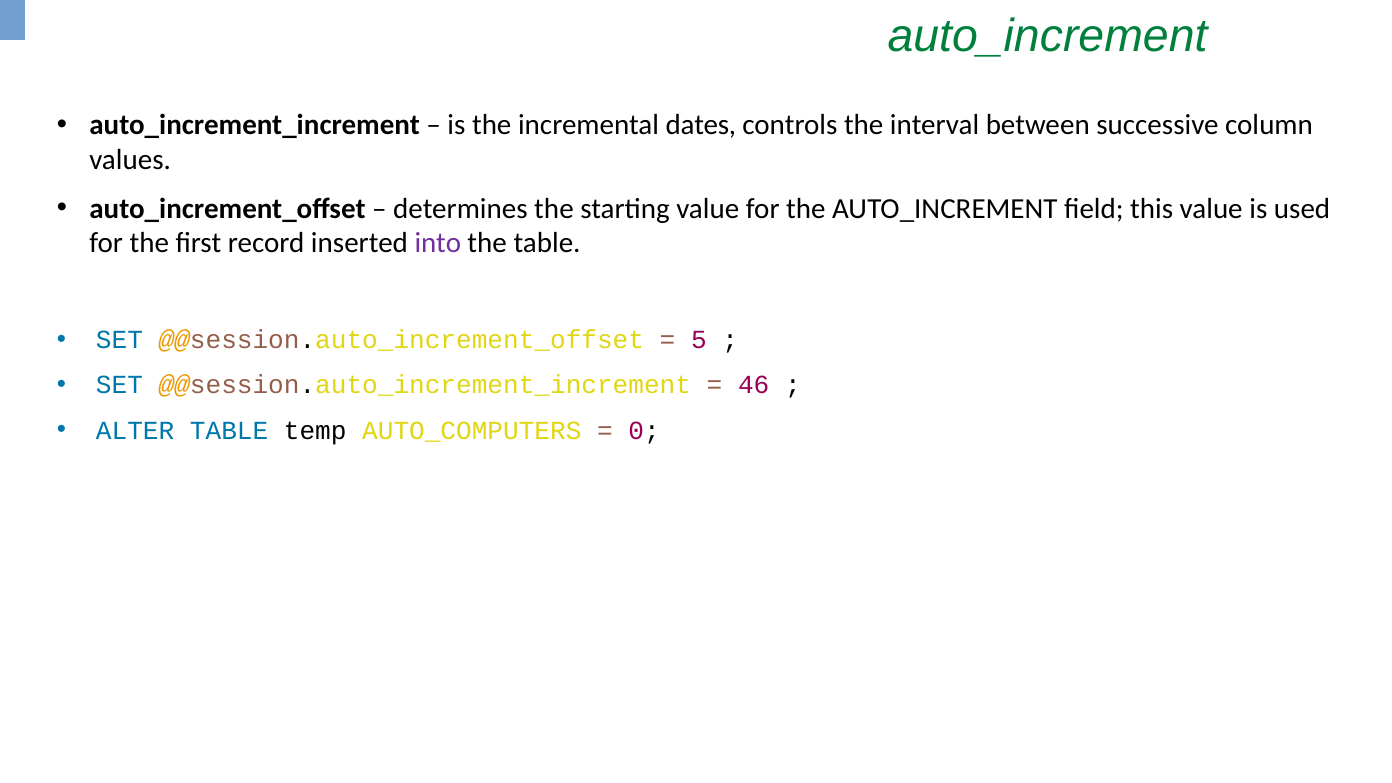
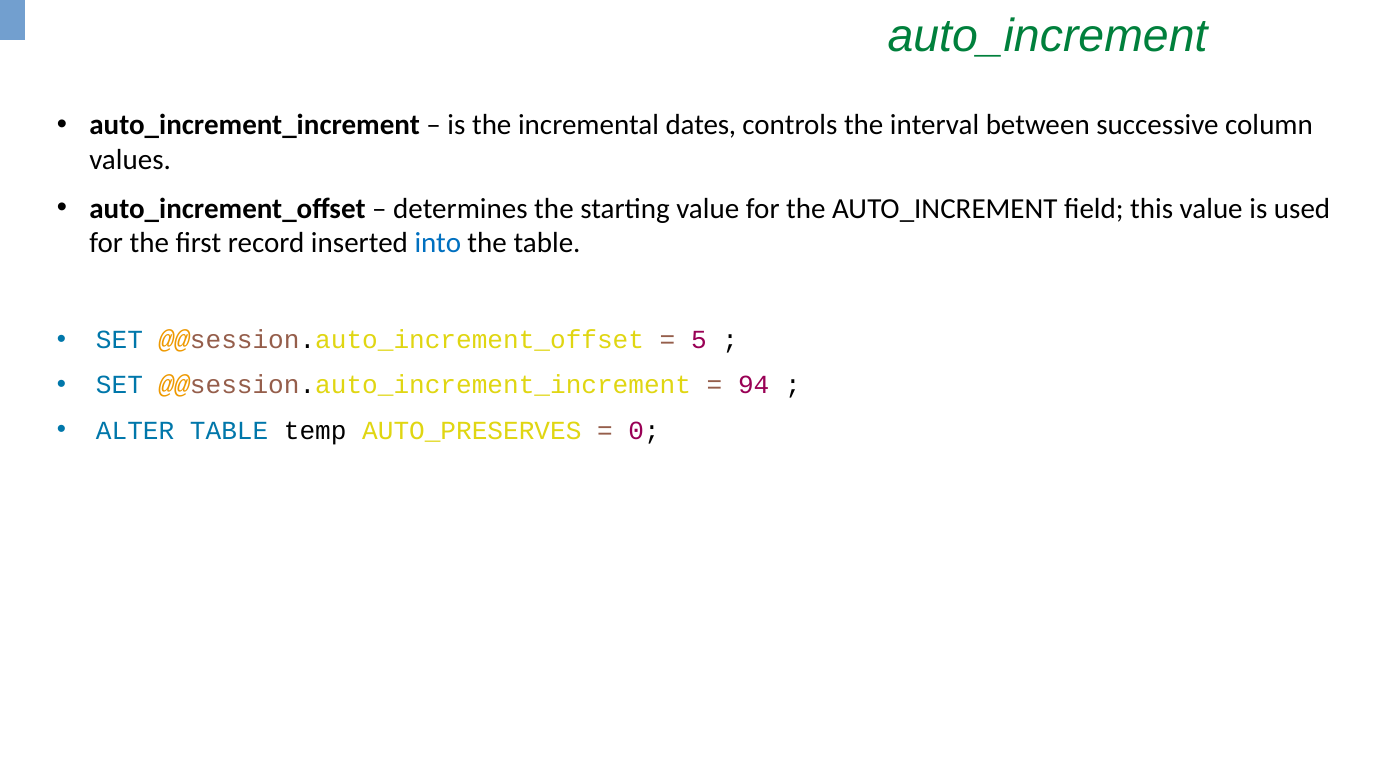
into colour: purple -> blue
46: 46 -> 94
AUTO_COMPUTERS: AUTO_COMPUTERS -> AUTO_PRESERVES
